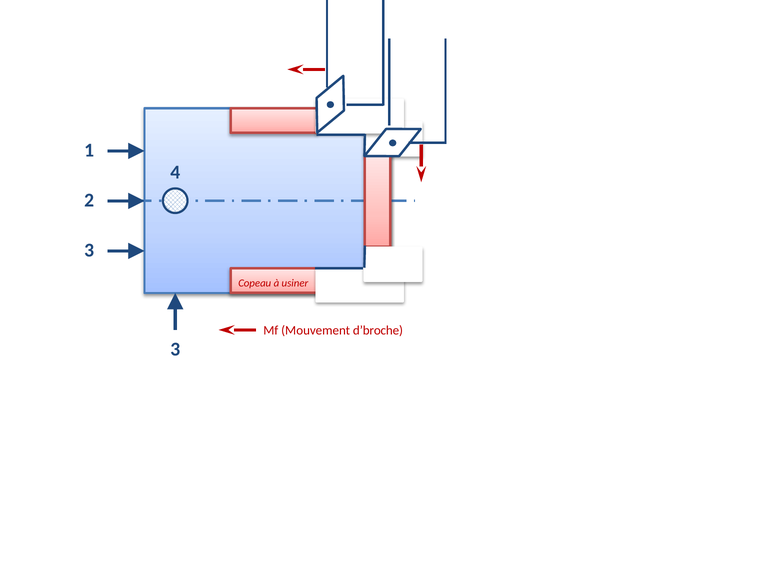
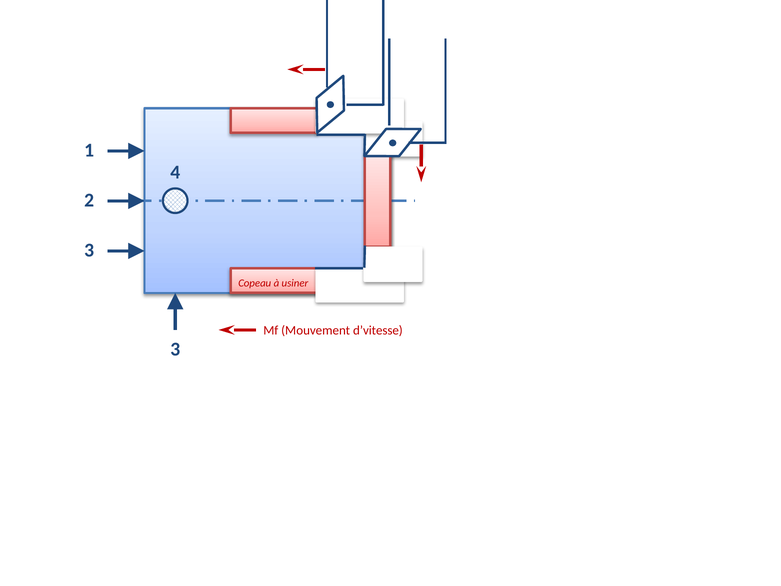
d’broche: d’broche -> d’vitesse
